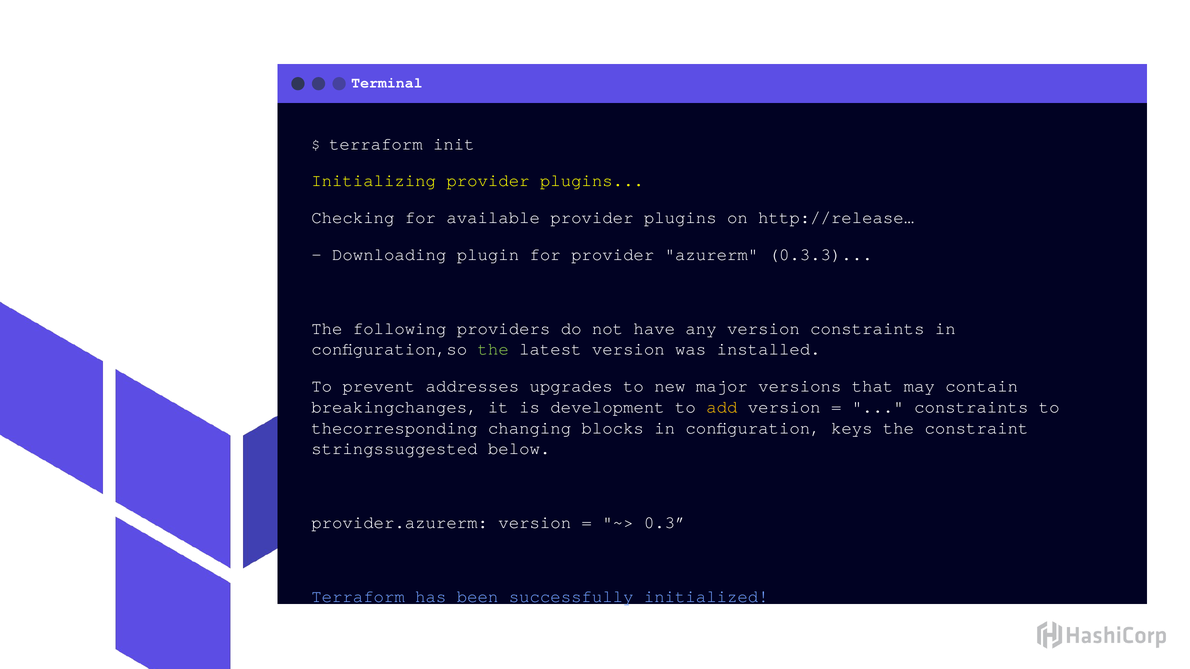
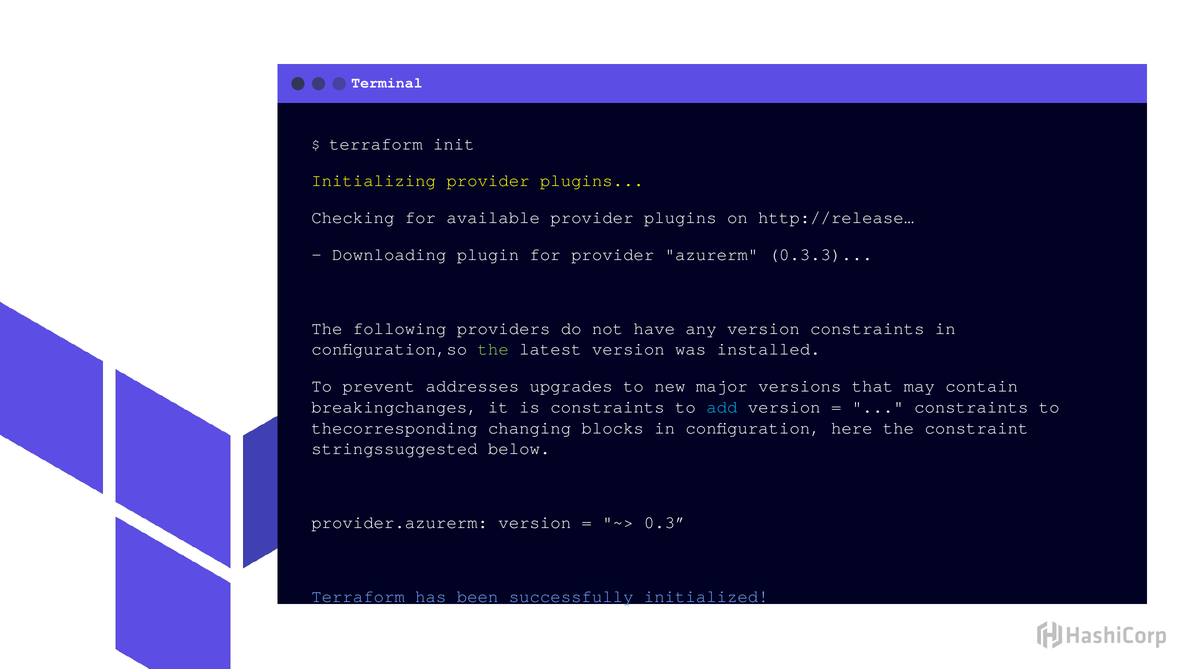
is development: development -> constraints
add colour: yellow -> light blue
keys: keys -> here
